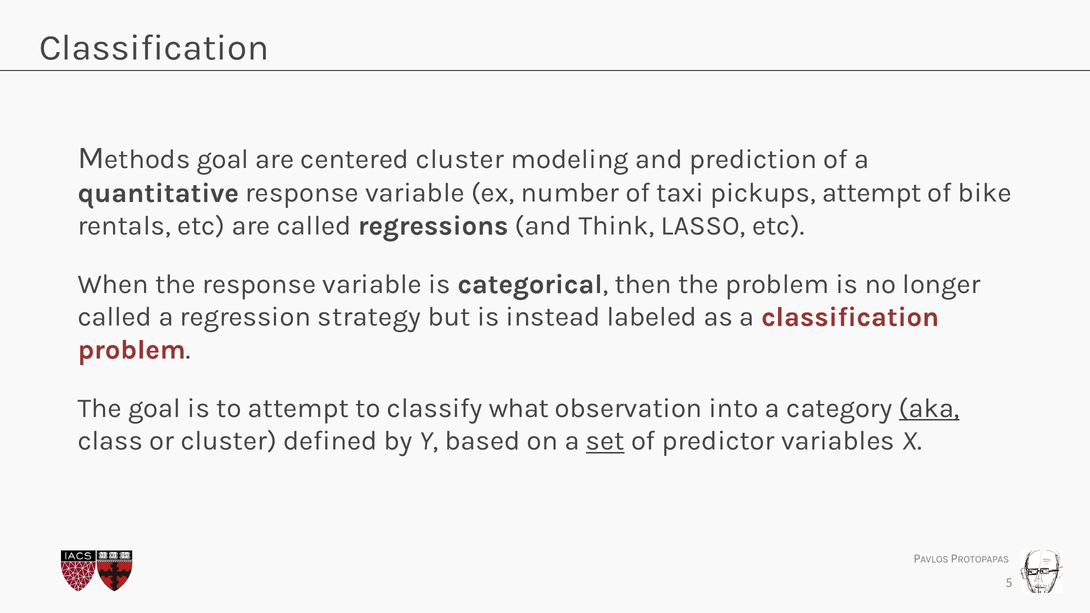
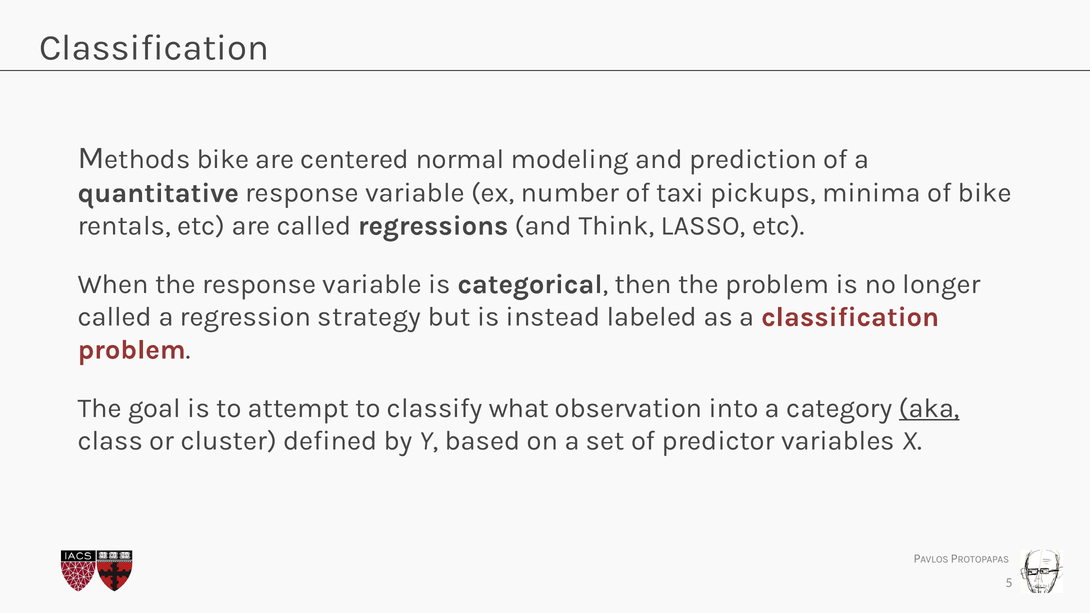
goal at (223, 159): goal -> bike
centered cluster: cluster -> normal
pickups attempt: attempt -> minima
set underline: present -> none
